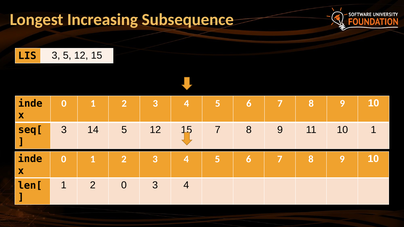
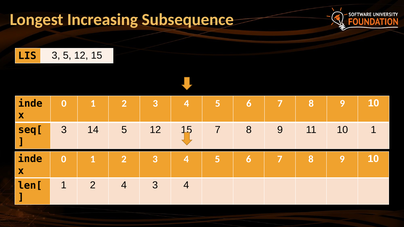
2 0: 0 -> 4
